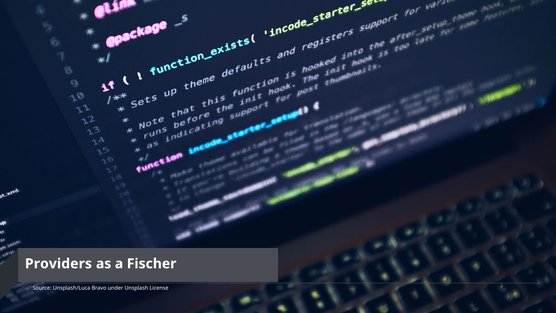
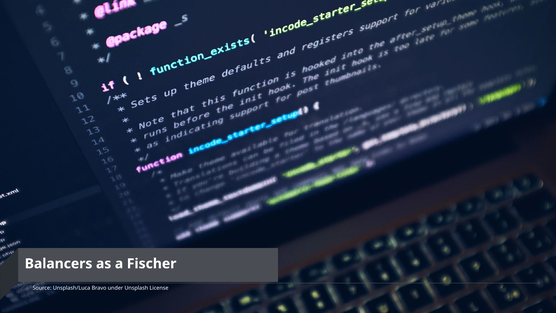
Providers: Providers -> Balancers
